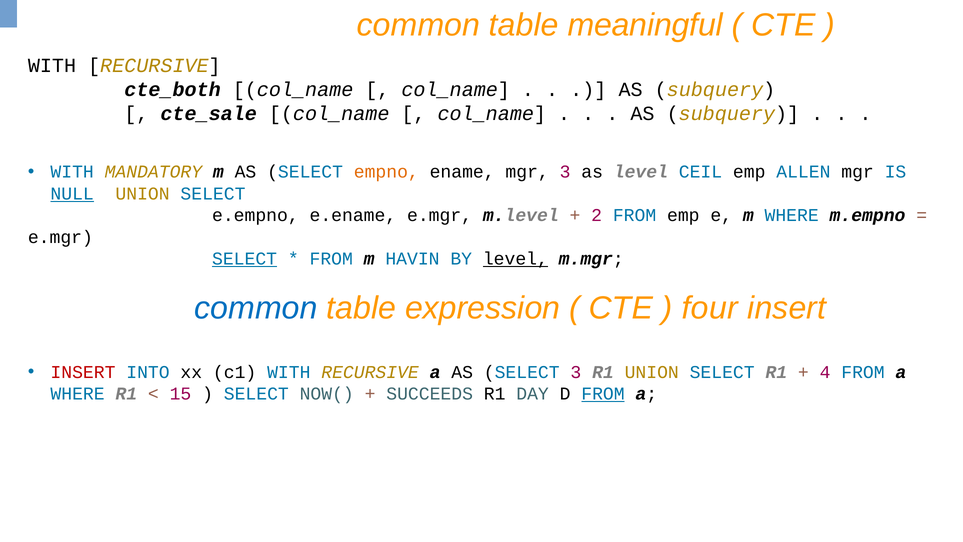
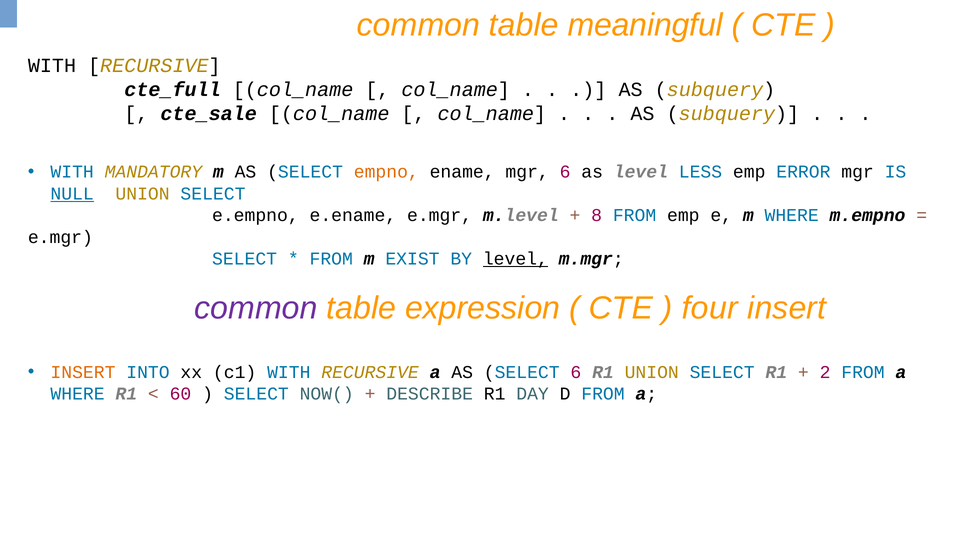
cte_both: cte_both -> cte_full
mgr 3: 3 -> 6
CEIL: CEIL -> LESS
ALLEN: ALLEN -> ERROR
2: 2 -> 8
SELECT at (245, 259) underline: present -> none
HAVIN: HAVIN -> EXIST
common at (256, 308) colour: blue -> purple
INSERT at (83, 372) colour: red -> orange
SELECT 3: 3 -> 6
4: 4 -> 2
15: 15 -> 60
SUCCEEDS: SUCCEEDS -> DESCRIBE
FROM at (603, 394) underline: present -> none
